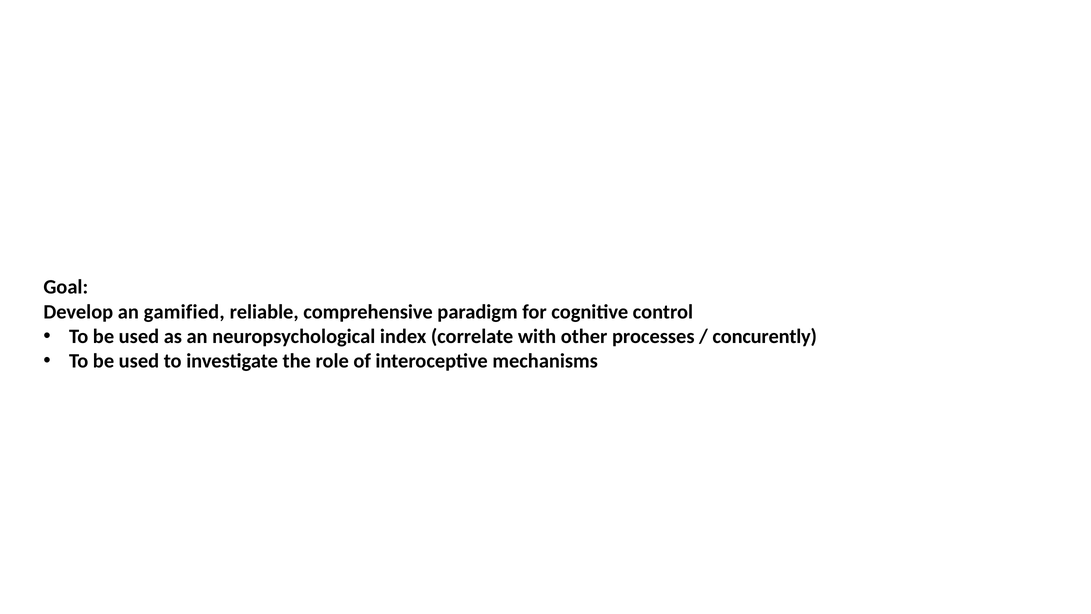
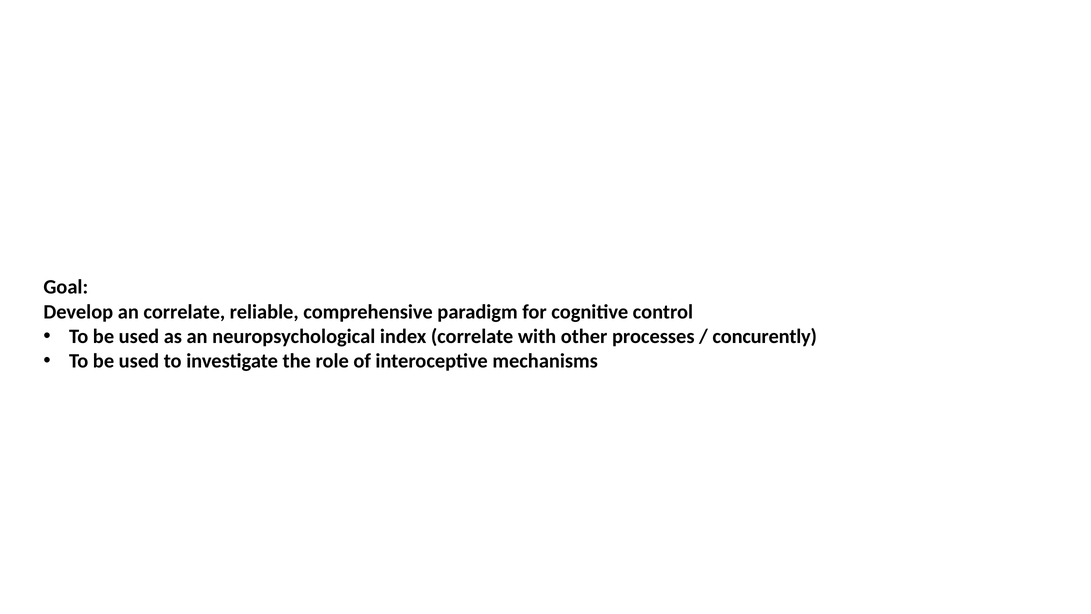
an gamified: gamified -> correlate
